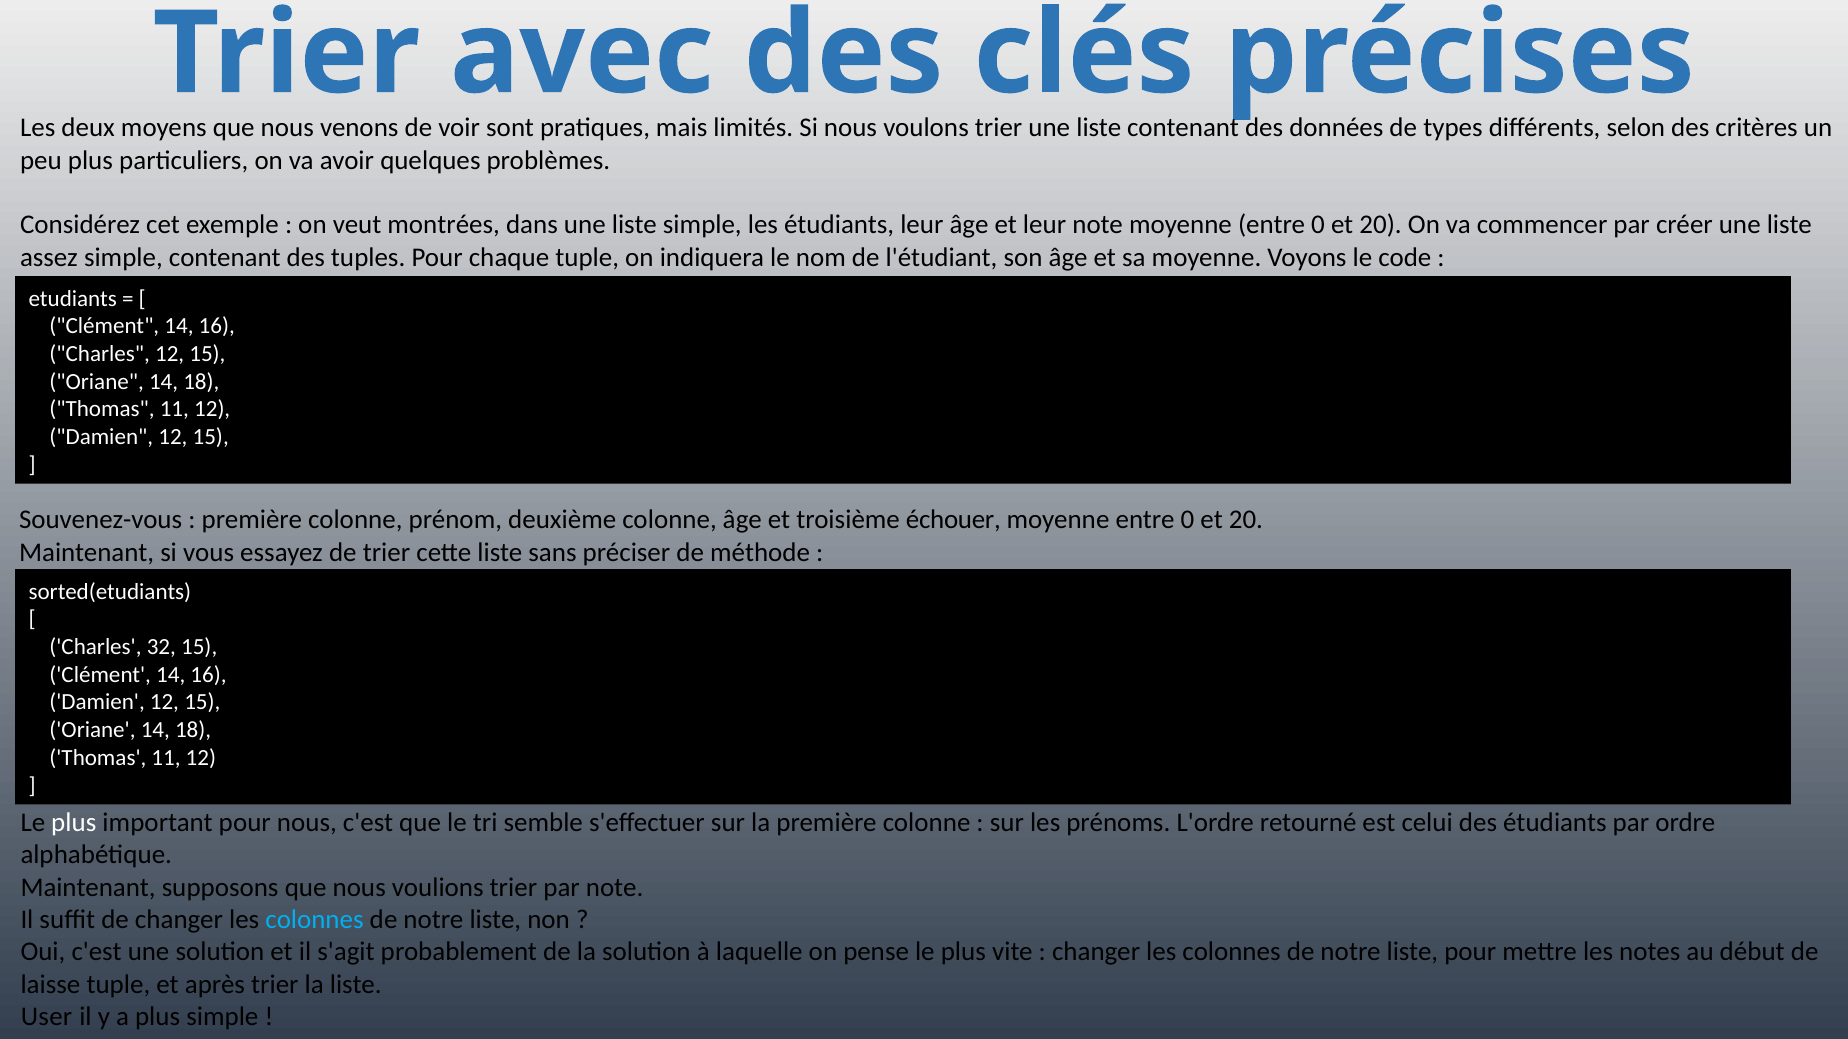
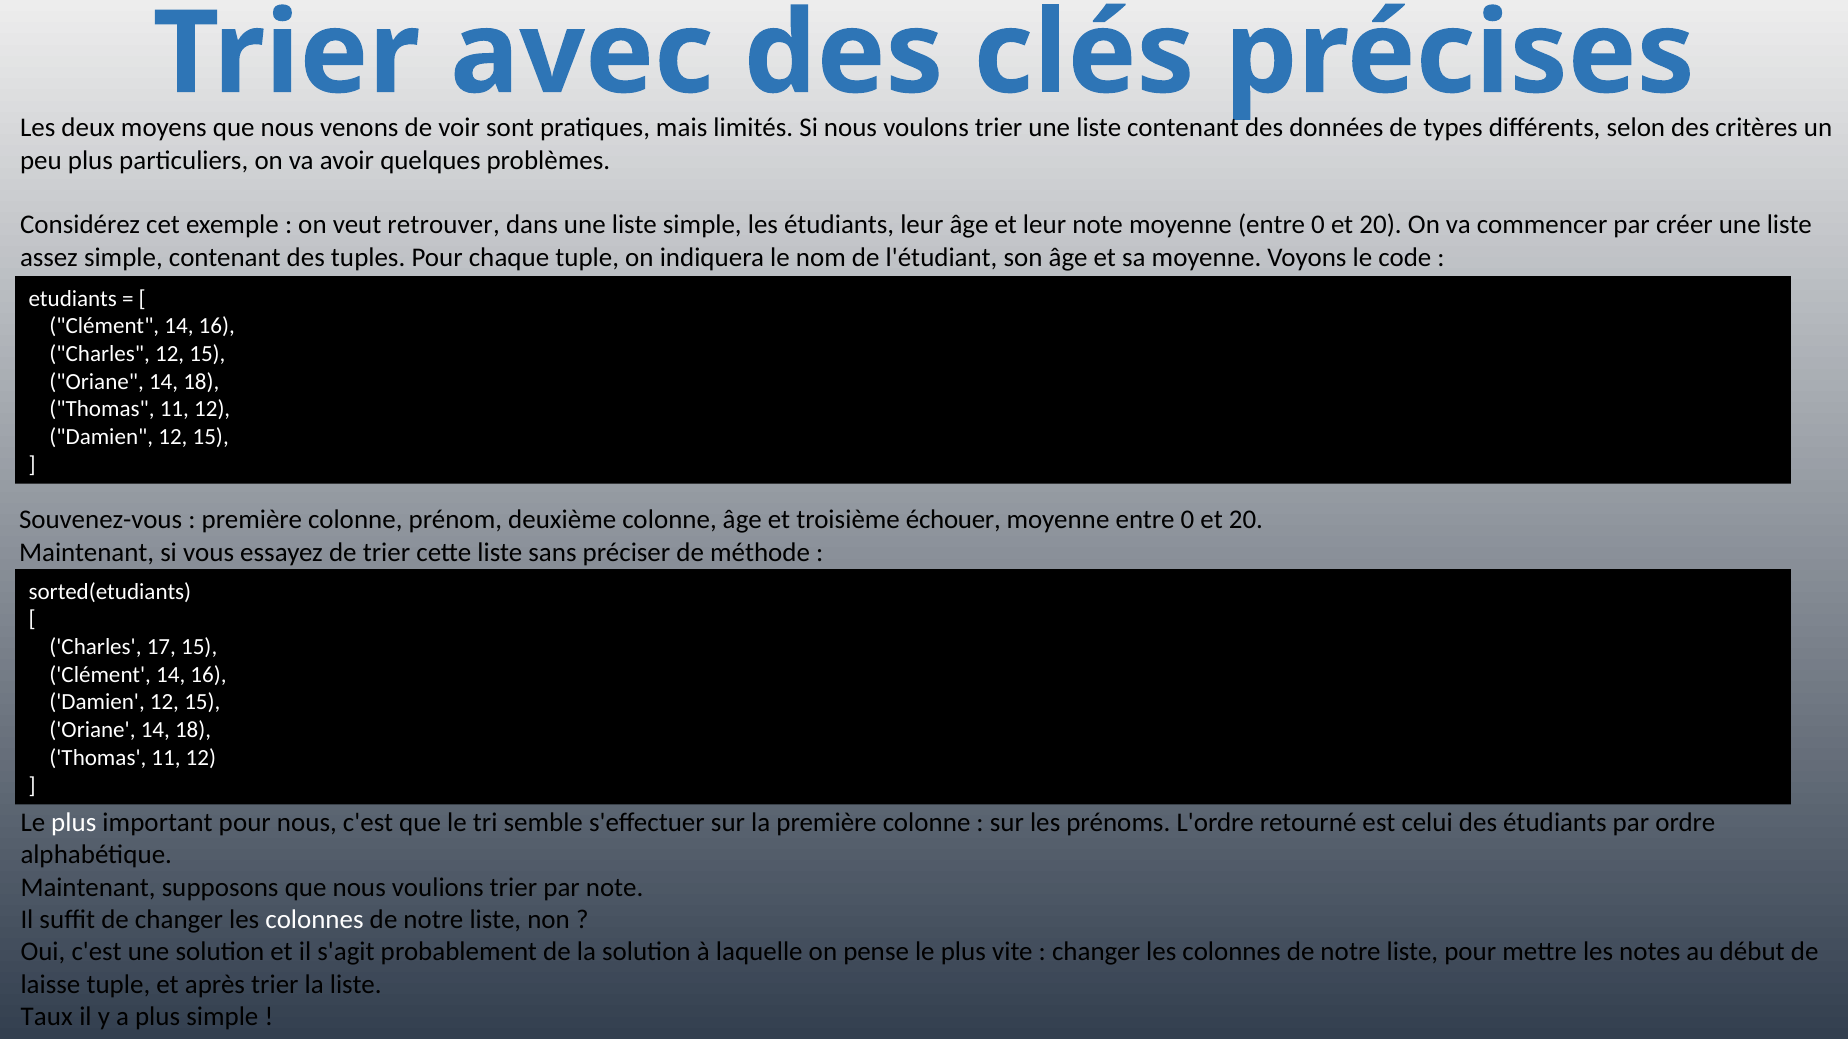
montrées: montrées -> retrouver
32: 32 -> 17
colonnes at (314, 920) colour: light blue -> white
User: User -> Taux
